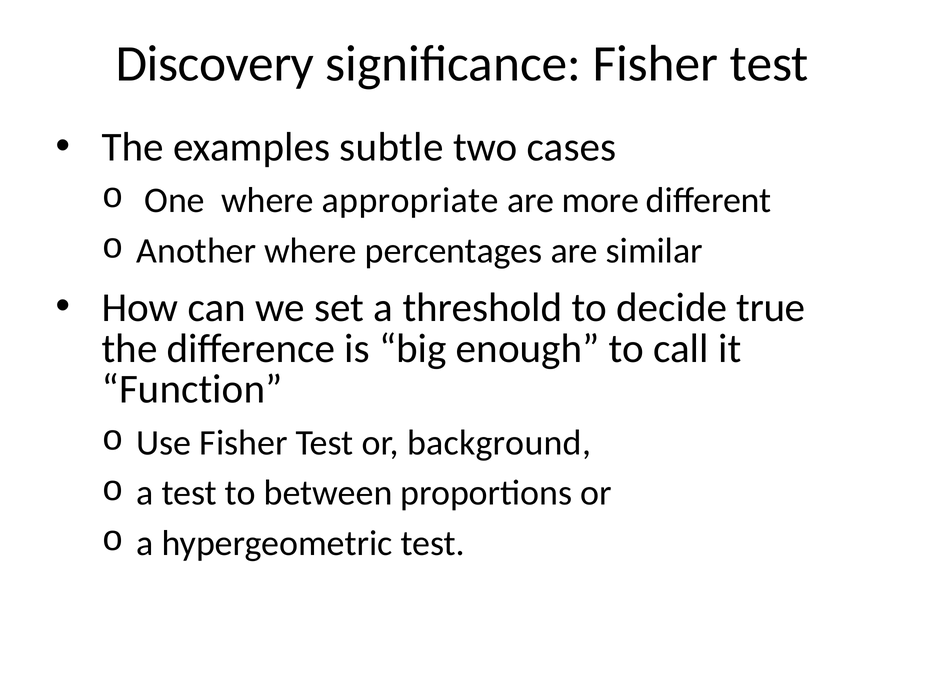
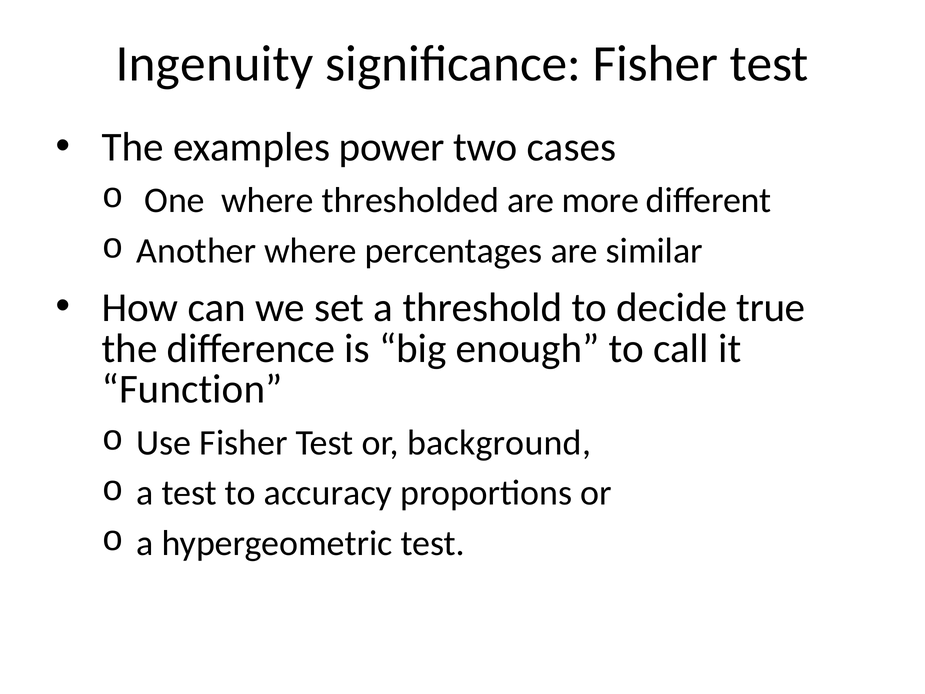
Discovery: Discovery -> Ingenuity
subtle: subtle -> power
appropriate: appropriate -> thresholded
between: between -> accuracy
